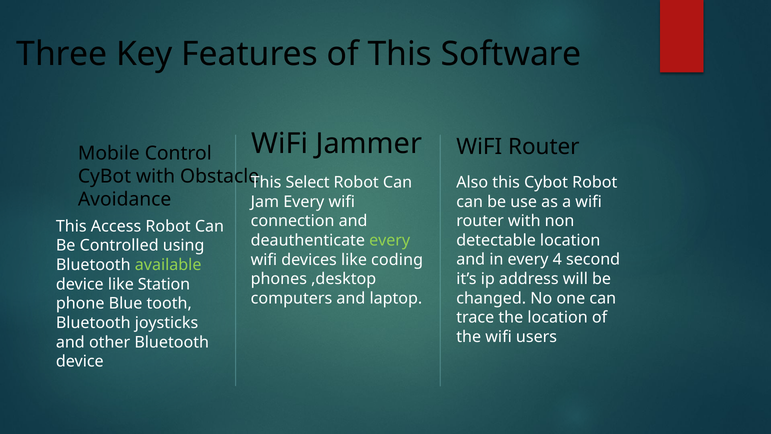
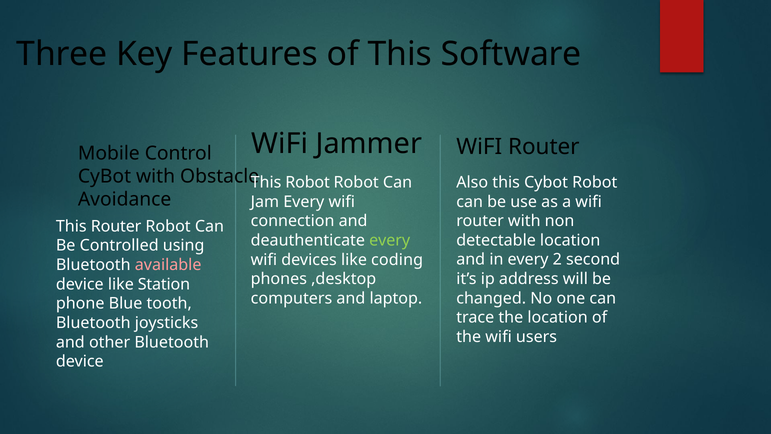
This Select: Select -> Robot
This Access: Access -> Router
4: 4 -> 2
available colour: light green -> pink
